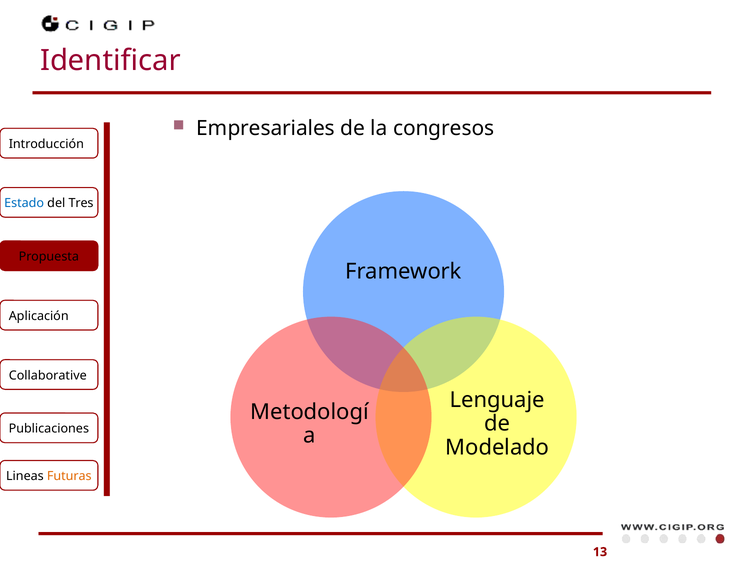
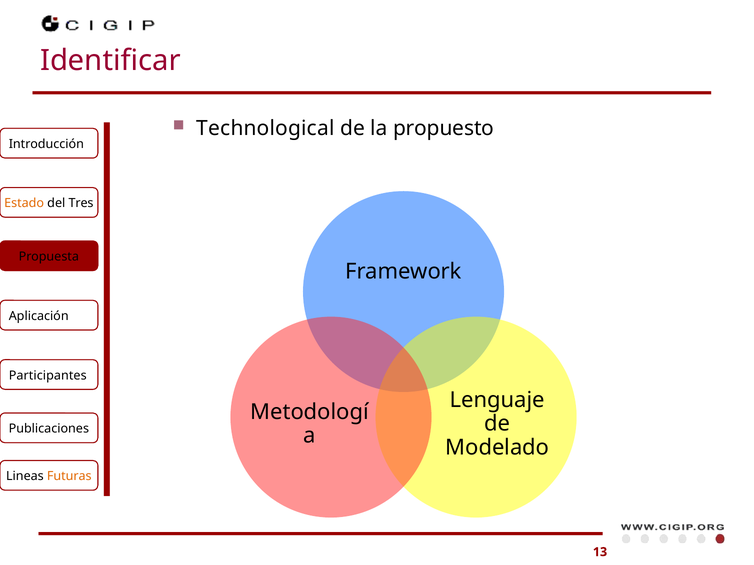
Empresariales: Empresariales -> Technological
congresos: congresos -> propuesto
Estado colour: blue -> orange
Collaborative: Collaborative -> Participantes
